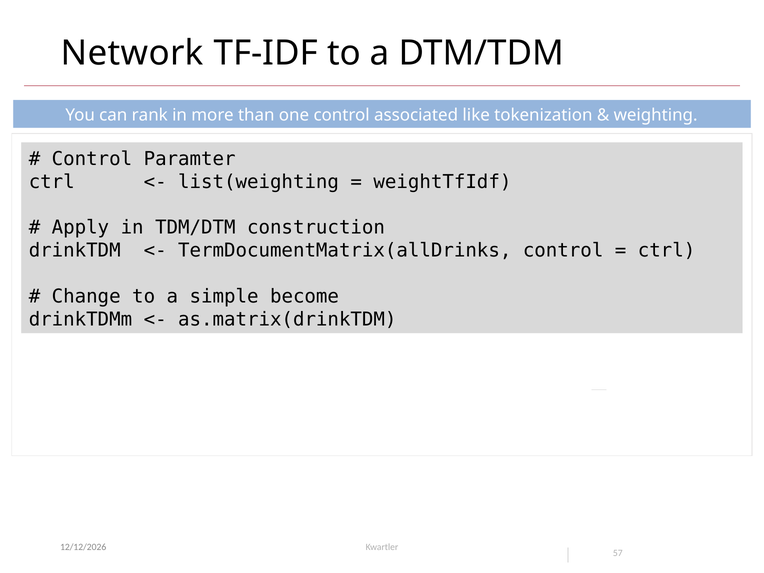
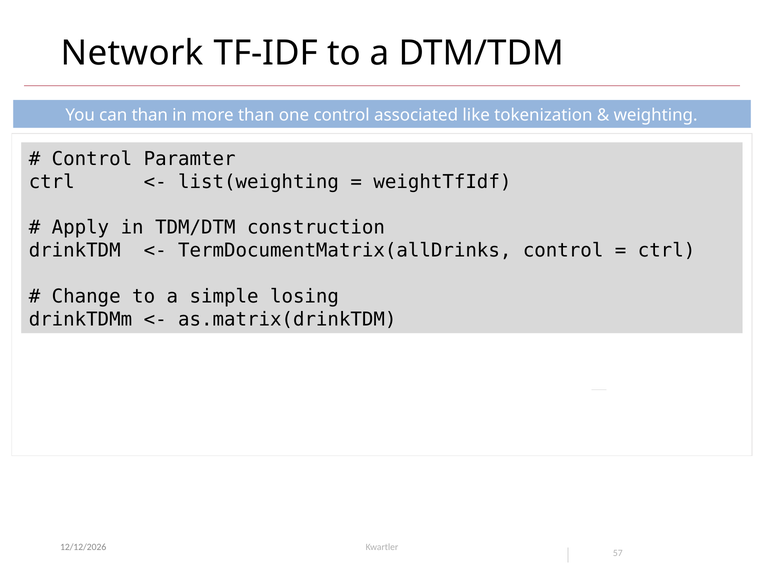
can rank: rank -> than
become: become -> losing
